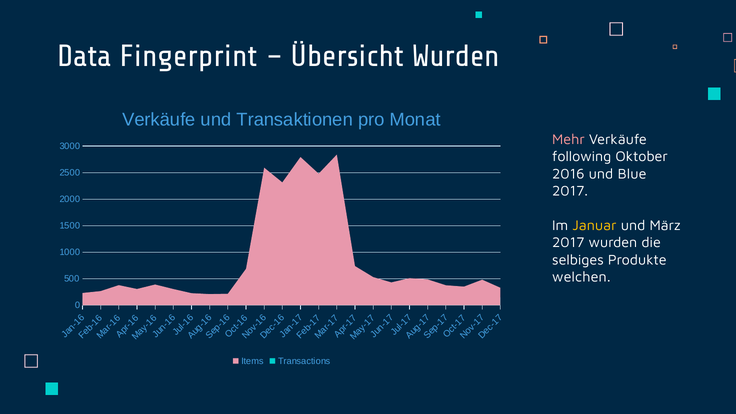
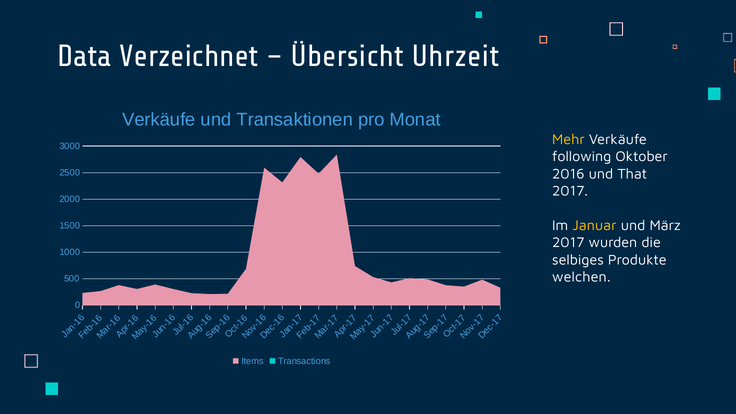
Fingerprint: Fingerprint -> Verzeichnet
Übersicht Wurden: Wurden -> Uhrzeit
Mehr colour: pink -> yellow
Blue: Blue -> That
